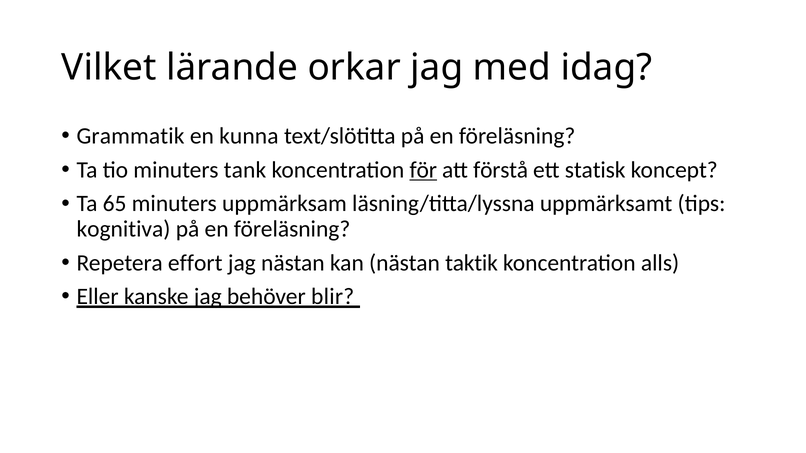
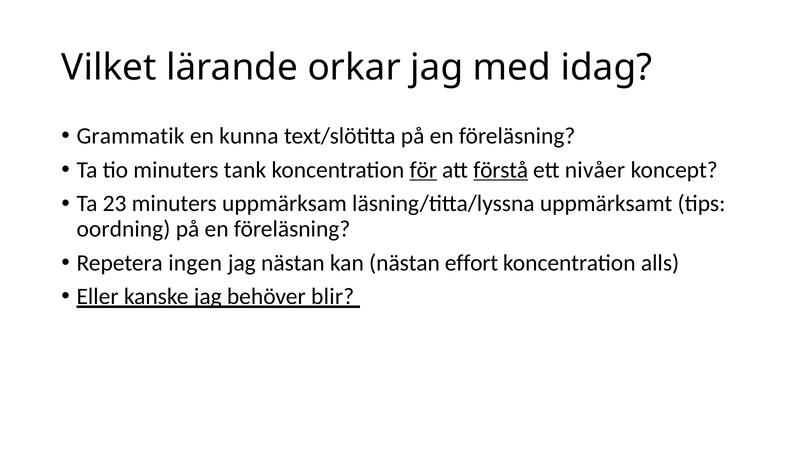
förstå underline: none -> present
statisk: statisk -> nivåer
65: 65 -> 23
kognitiva: kognitiva -> oordning
effort: effort -> ingen
taktik: taktik -> effort
